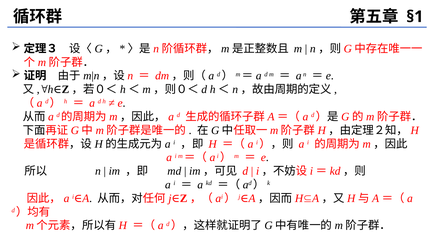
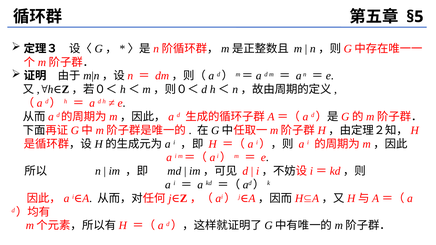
§1: §1 -> §5
